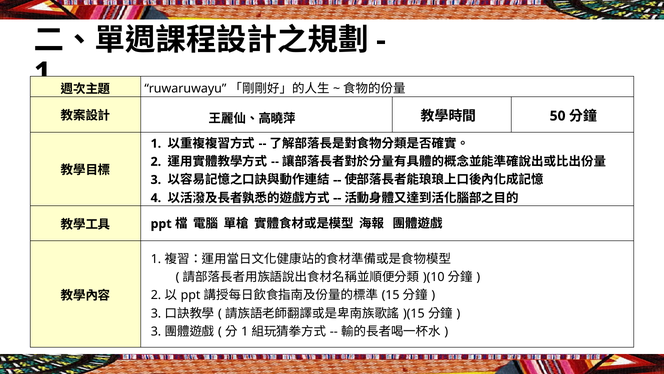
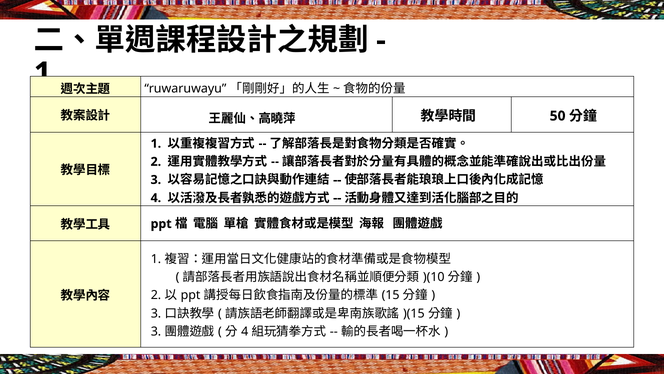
1 at (245, 331): 1 -> 4
